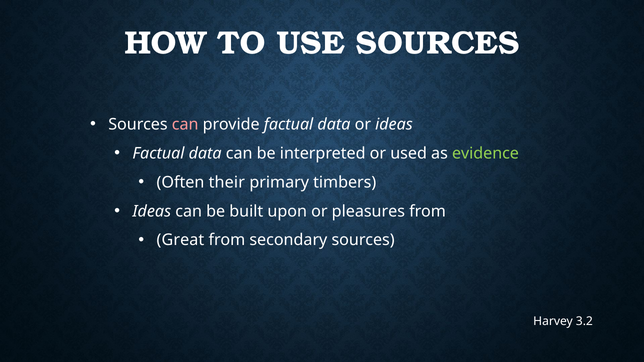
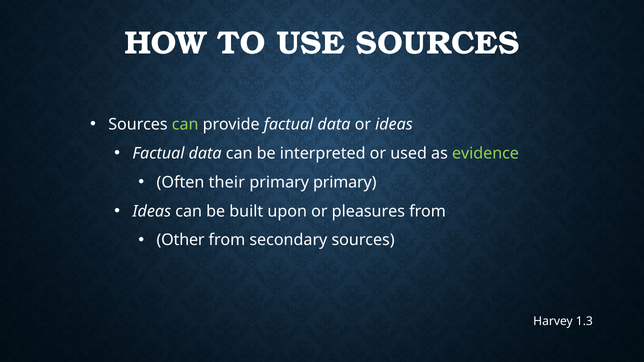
can at (185, 124) colour: pink -> light green
primary timbers: timbers -> primary
Great: Great -> Other
3.2: 3.2 -> 1.3
